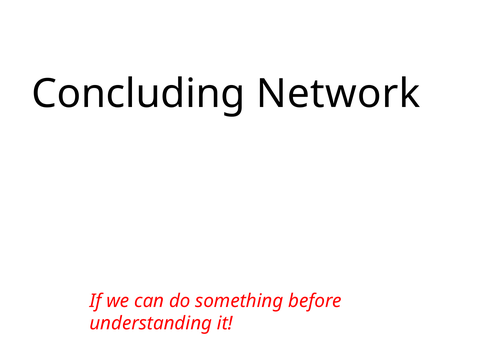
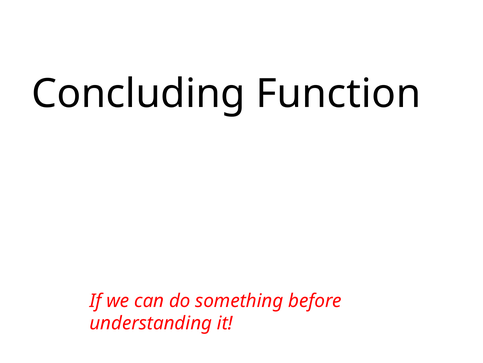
Network: Network -> Function
